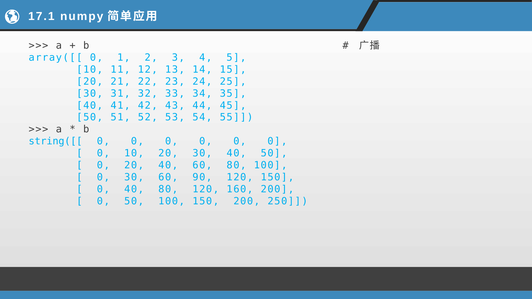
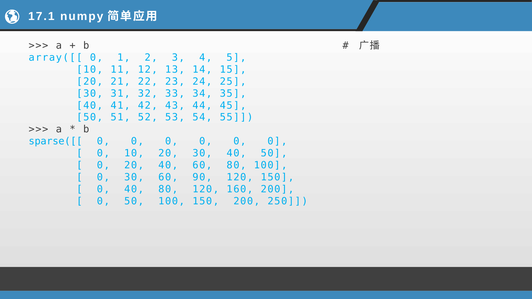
string([[: string([[ -> sparse([[
